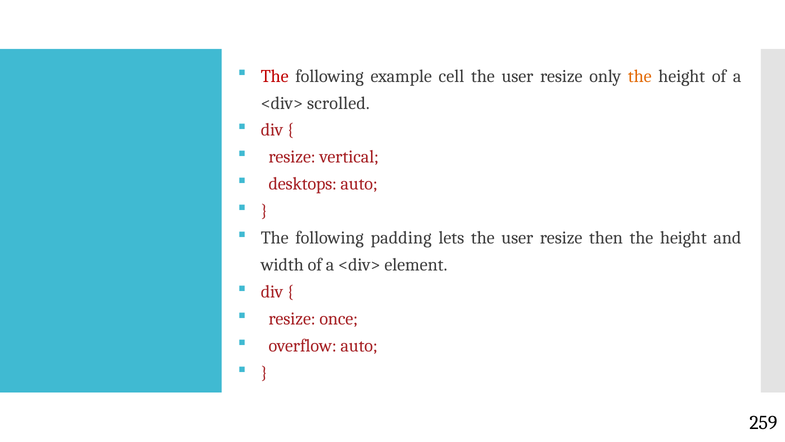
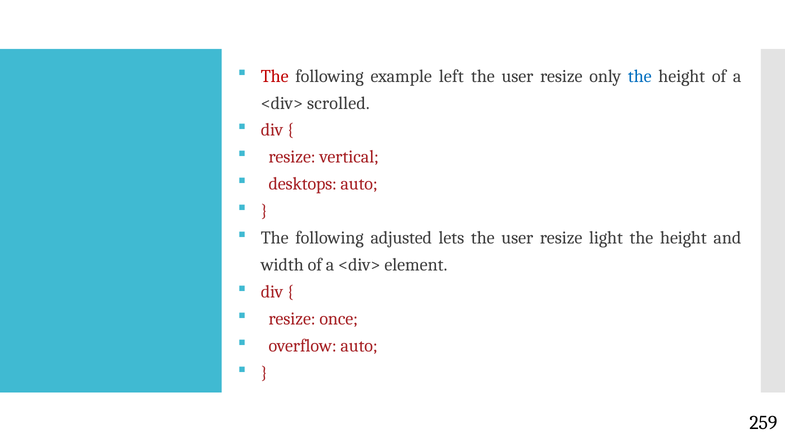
cell: cell -> left
the at (640, 76) colour: orange -> blue
padding: padding -> adjusted
then: then -> light
